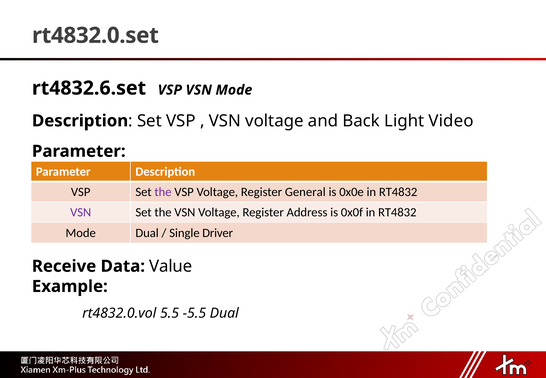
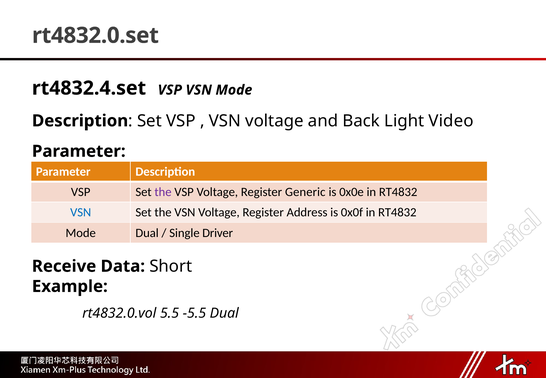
rt4832.6.set: rt4832.6.set -> rt4832.4.set
General: General -> Generic
VSN at (81, 212) colour: purple -> blue
Value: Value -> Short
